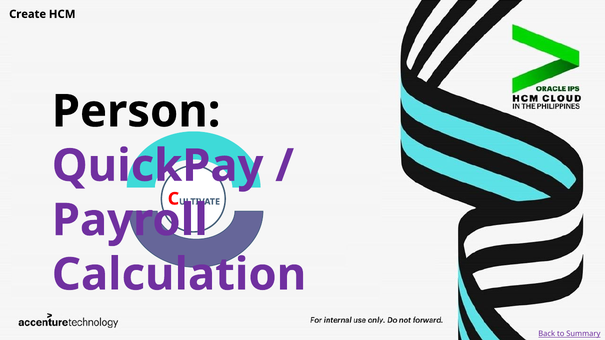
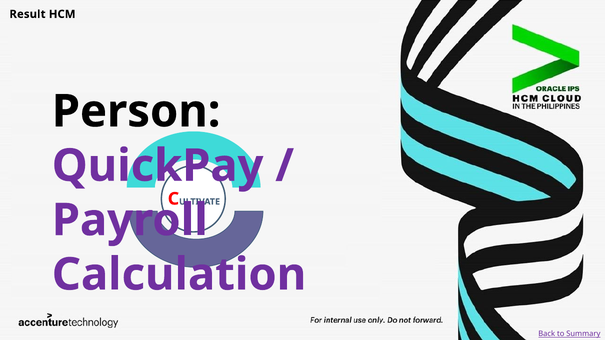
Create: Create -> Result
